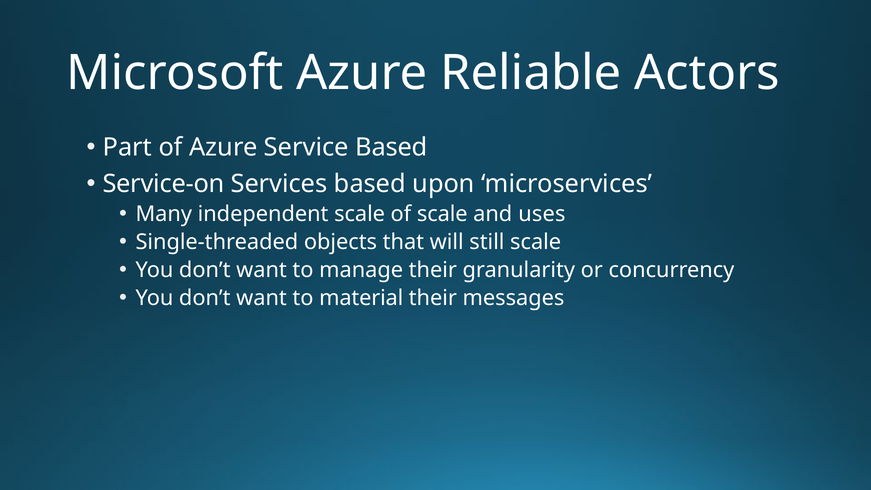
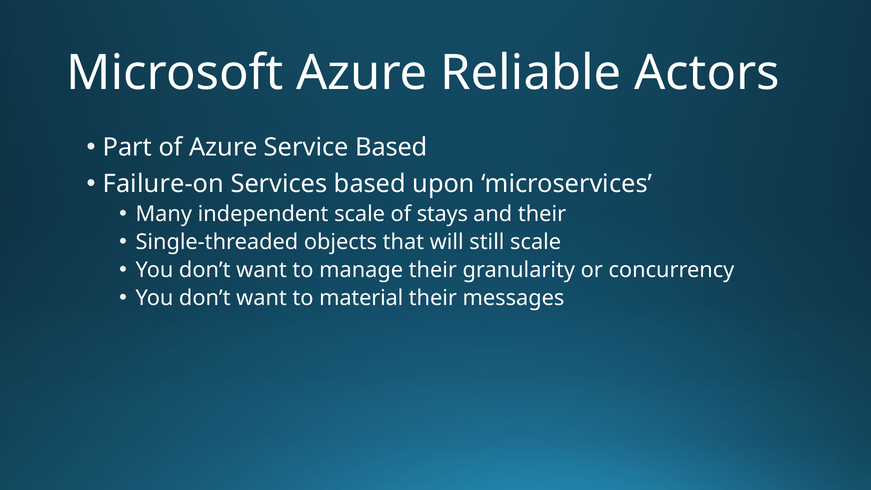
Service-on: Service-on -> Failure-on
of scale: scale -> stays
and uses: uses -> their
